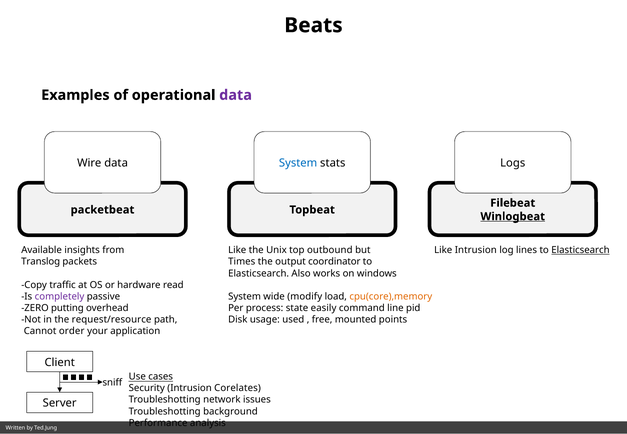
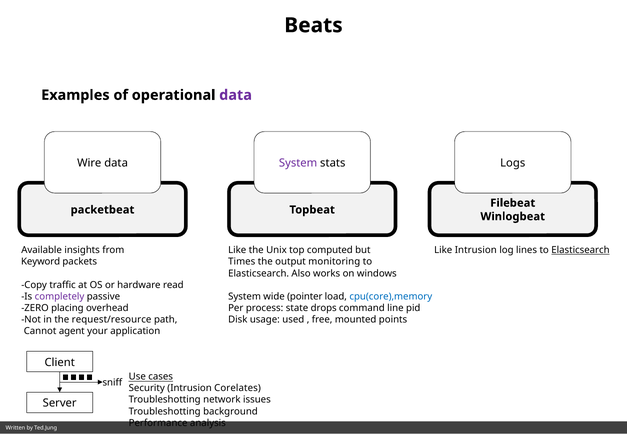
System at (298, 163) colour: blue -> purple
Winlogbeat underline: present -> none
outbound: outbound -> computed
Translog: Translog -> Keyword
coordinator: coordinator -> monitoring
modify: modify -> pointer
cpu(core),memory colour: orange -> blue
putting: putting -> placing
easily: easily -> drops
order: order -> agent
